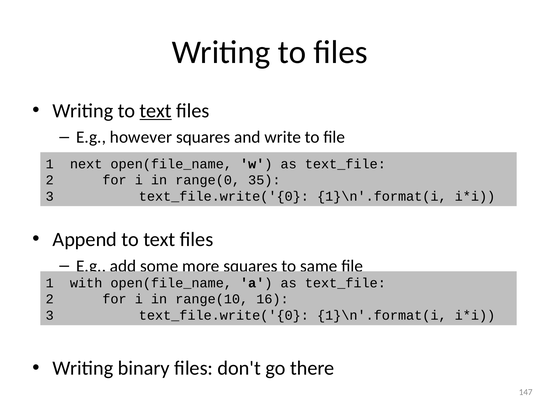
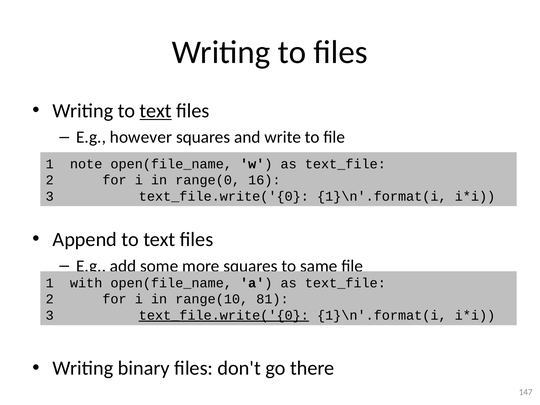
next: next -> note
35: 35 -> 16
16: 16 -> 81
text_file.write('{0 at (224, 315) underline: none -> present
